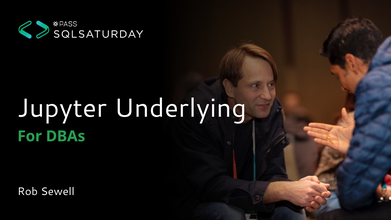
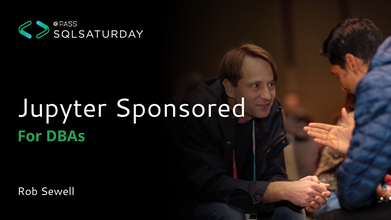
Underlying: Underlying -> Sponsored
